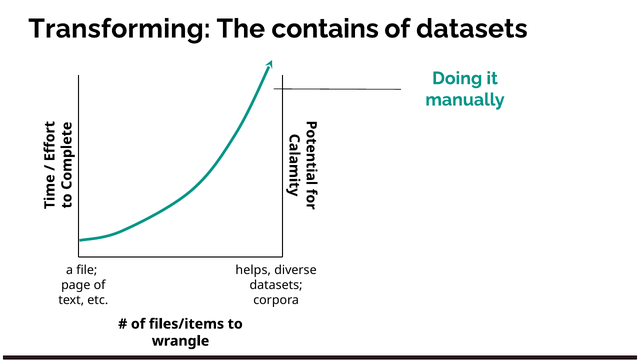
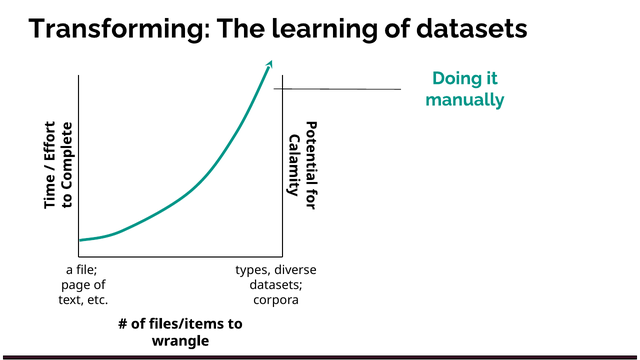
contains: contains -> learning
helps: helps -> types
